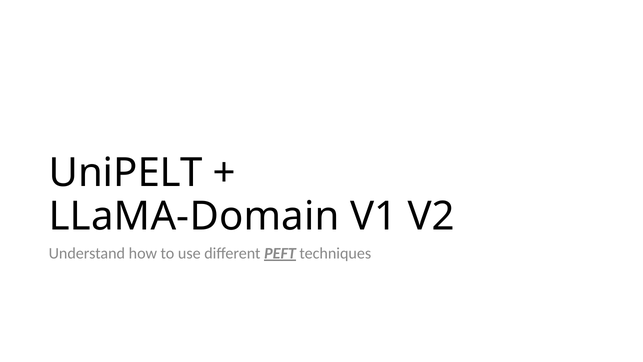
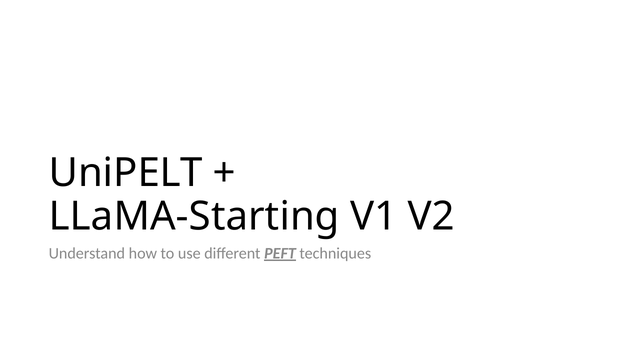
LLaMA-Domain: LLaMA-Domain -> LLaMA-Starting
